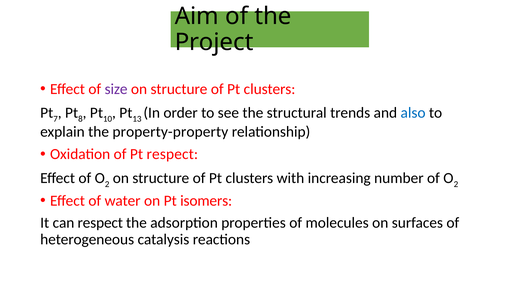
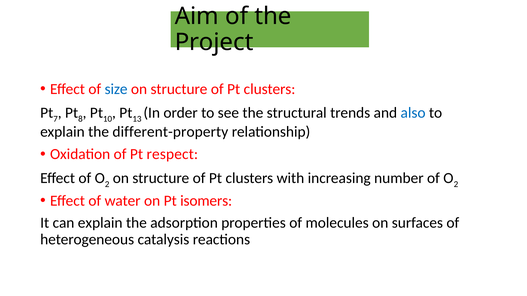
size colour: purple -> blue
property-property: property-property -> different-property
can respect: respect -> explain
